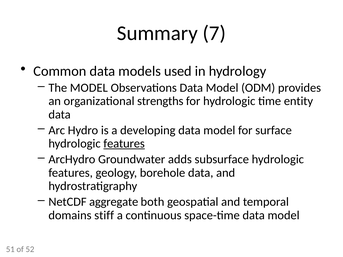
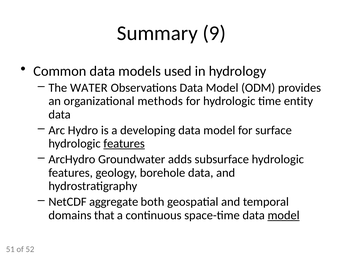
7: 7 -> 9
The MODEL: MODEL -> WATER
strengths: strengths -> methods
stiff: stiff -> that
model at (284, 215) underline: none -> present
